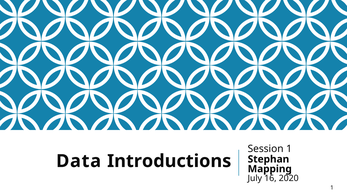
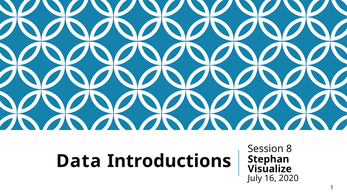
Session 1: 1 -> 8
Mapping: Mapping -> Visualize
